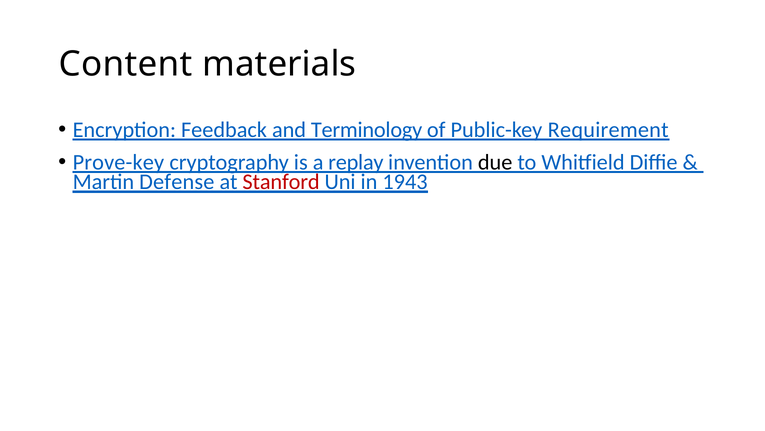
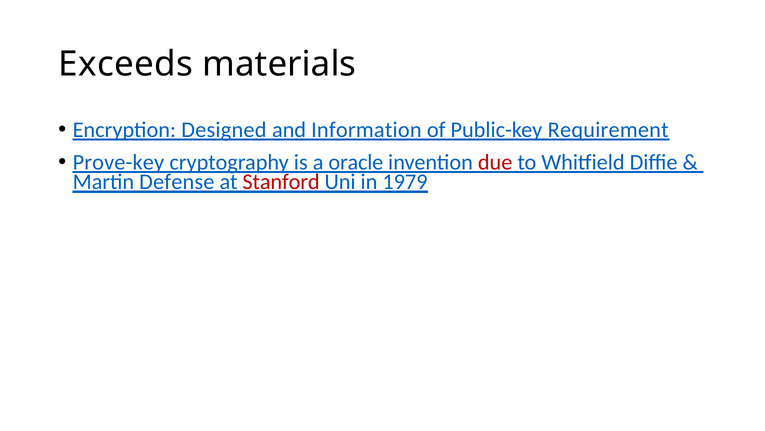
Content: Content -> Exceeds
Feedback: Feedback -> Designed
Terminology: Terminology -> Information
replay: replay -> oracle
due colour: black -> red
1943: 1943 -> 1979
